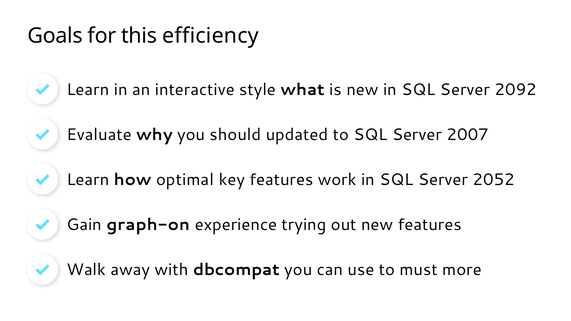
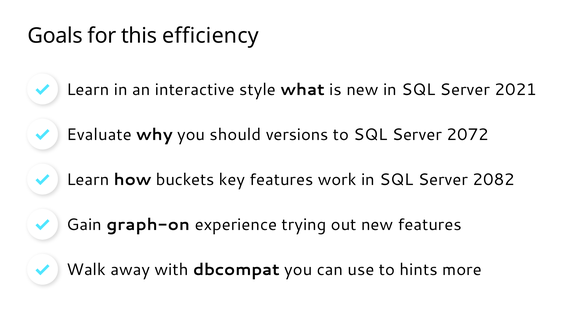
2092: 2092 -> 2021
updated: updated -> versions
2007: 2007 -> 2072
optimal: optimal -> buckets
2052: 2052 -> 2082
must: must -> hints
